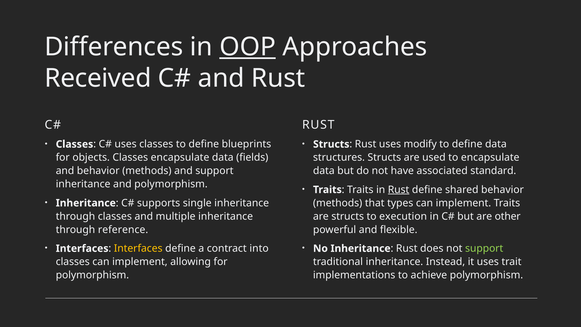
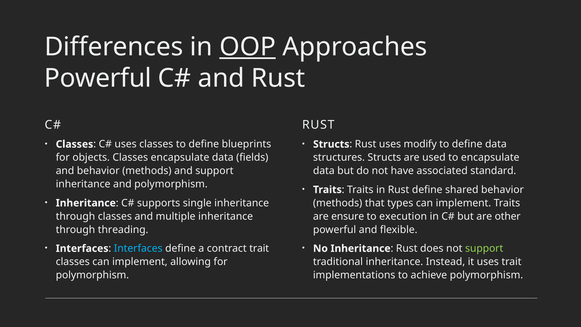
Received at (98, 78): Received -> Powerful
Rust at (399, 190) underline: present -> none
are structs: structs -> ensure
reference: reference -> threading
Interfaces at (138, 248) colour: yellow -> light blue
contract into: into -> trait
